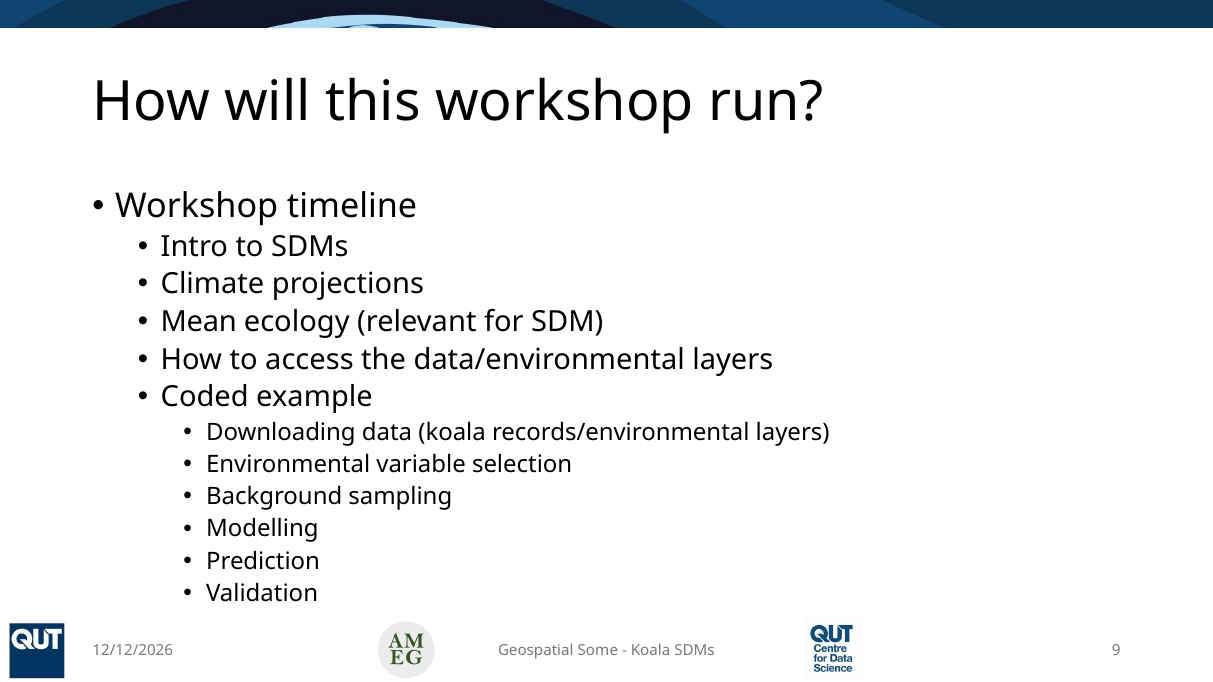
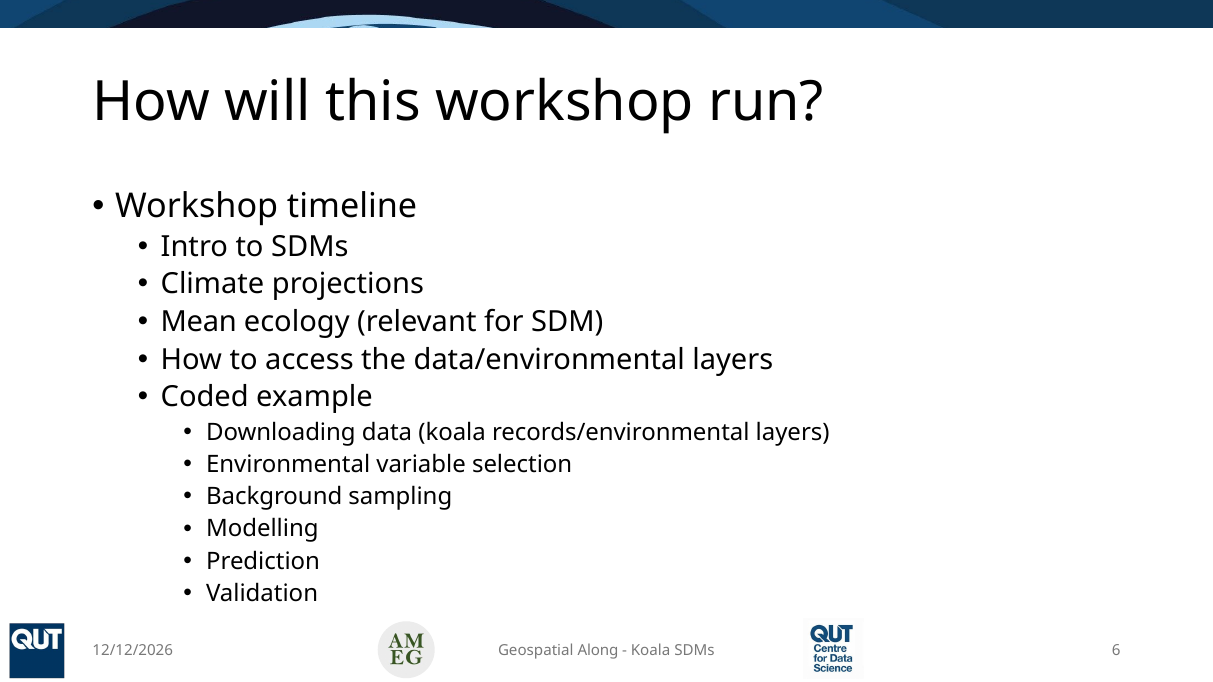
Some: Some -> Along
9: 9 -> 6
